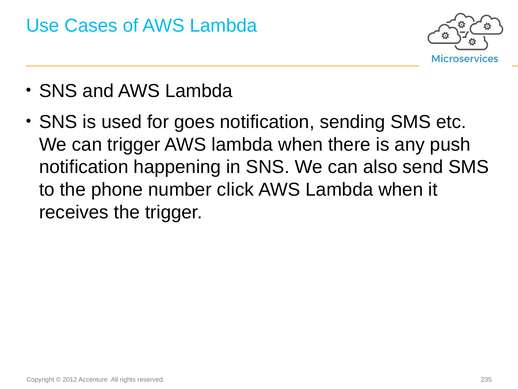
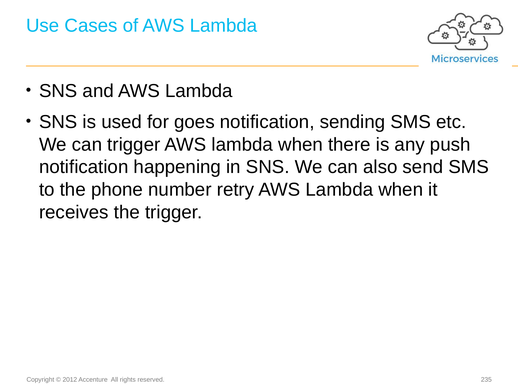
click: click -> retry
